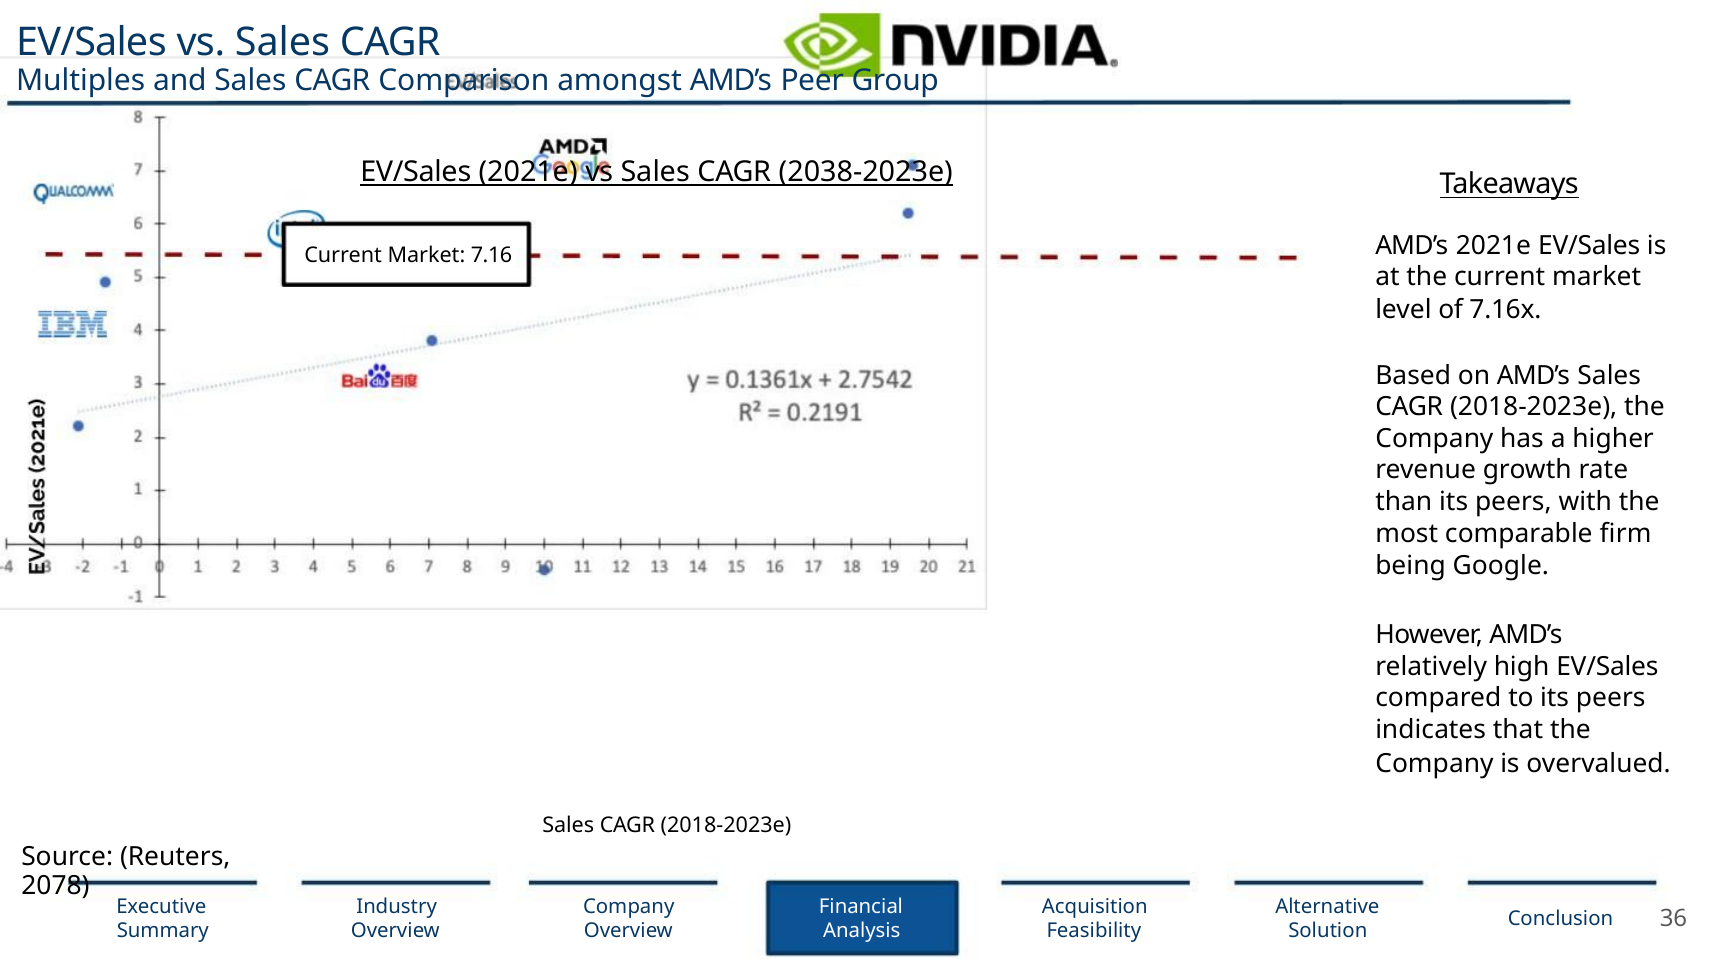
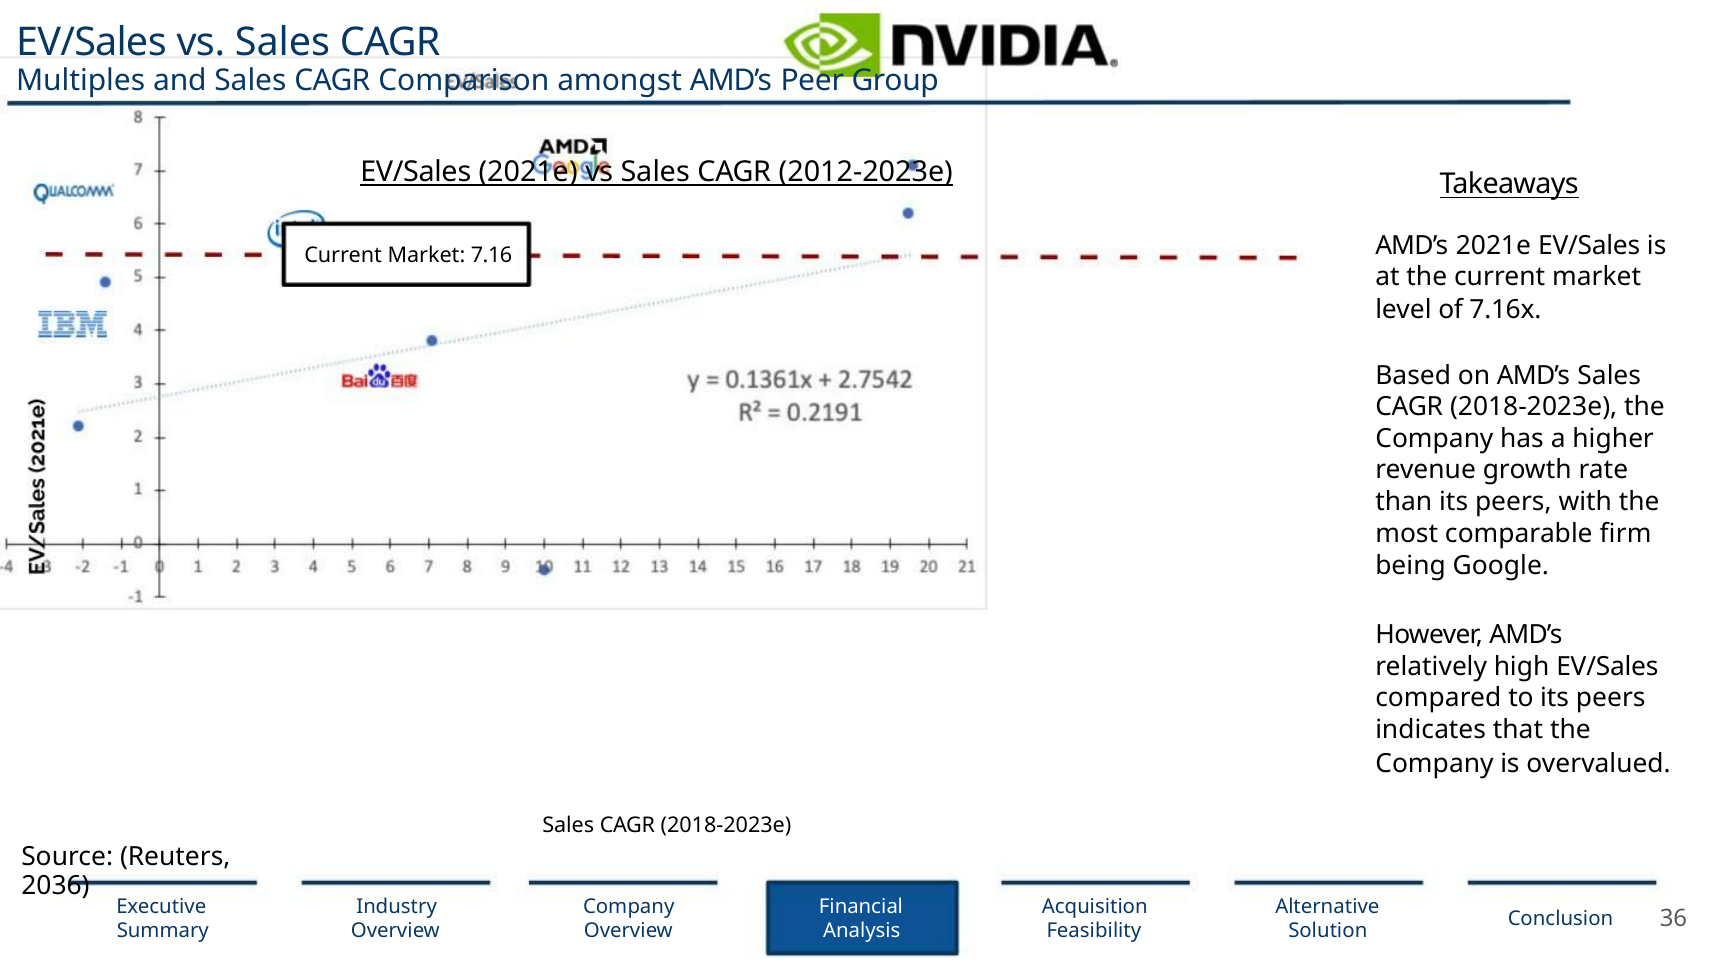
2038-2023e: 2038-2023e -> 2012-2023e
2078: 2078 -> 2036
